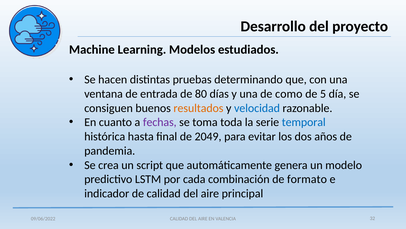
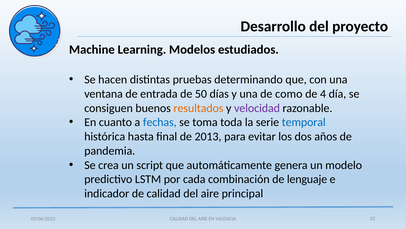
80: 80 -> 50
5: 5 -> 4
velocidad colour: blue -> purple
fechas colour: purple -> blue
2049: 2049 -> 2013
formato: formato -> lenguaje
